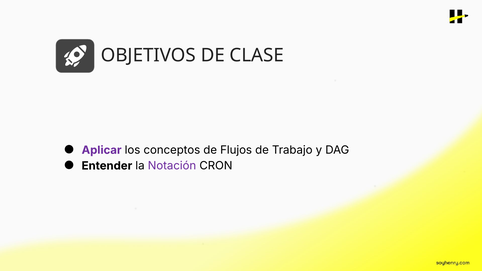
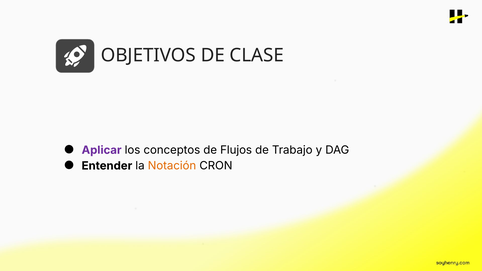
Notación colour: purple -> orange
